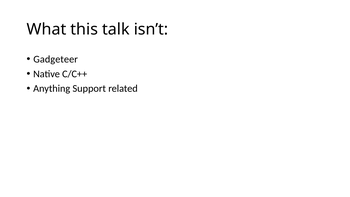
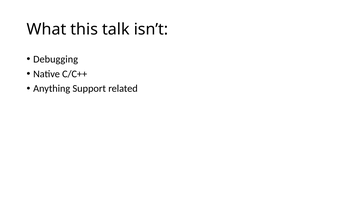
Gadgeteer: Gadgeteer -> Debugging
